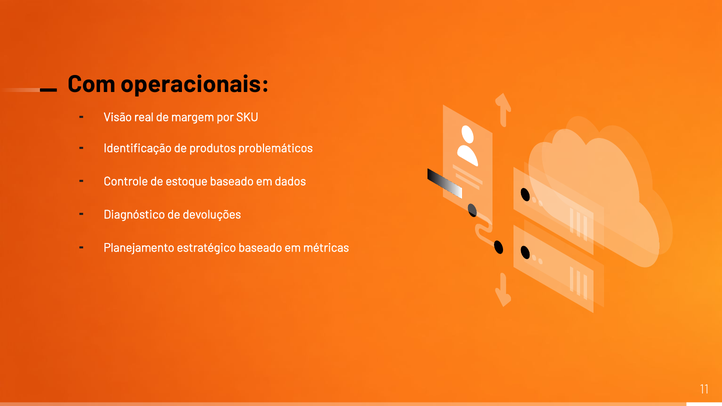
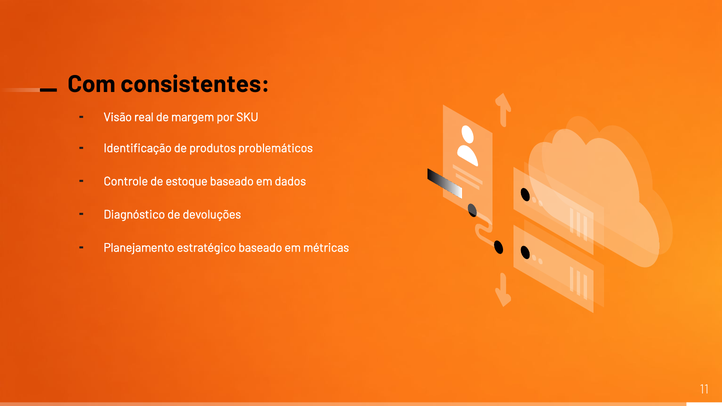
operacionais: operacionais -> consistentes
